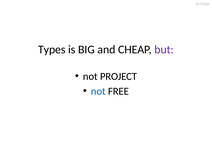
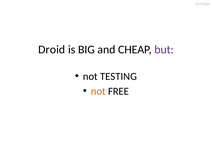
Types: Types -> Droid
PROJECT: PROJECT -> TESTING
not at (98, 91) colour: blue -> orange
